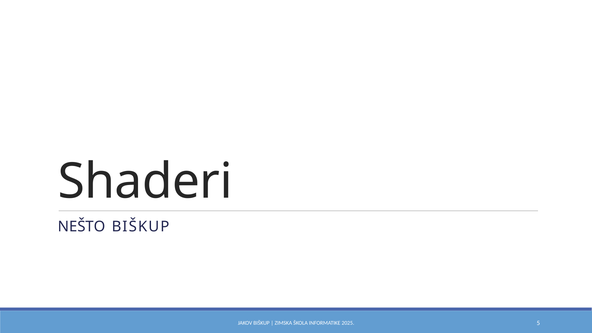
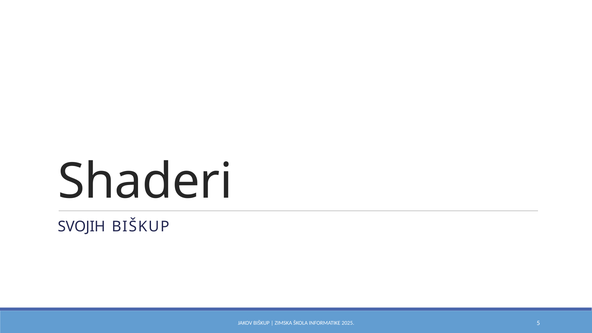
NEŠTO: NEŠTO -> SVOJIH
